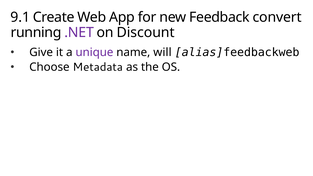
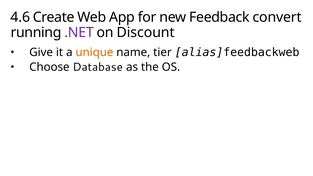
9.1: 9.1 -> 4.6
unique colour: purple -> orange
will: will -> tier
Metadata: Metadata -> Database
